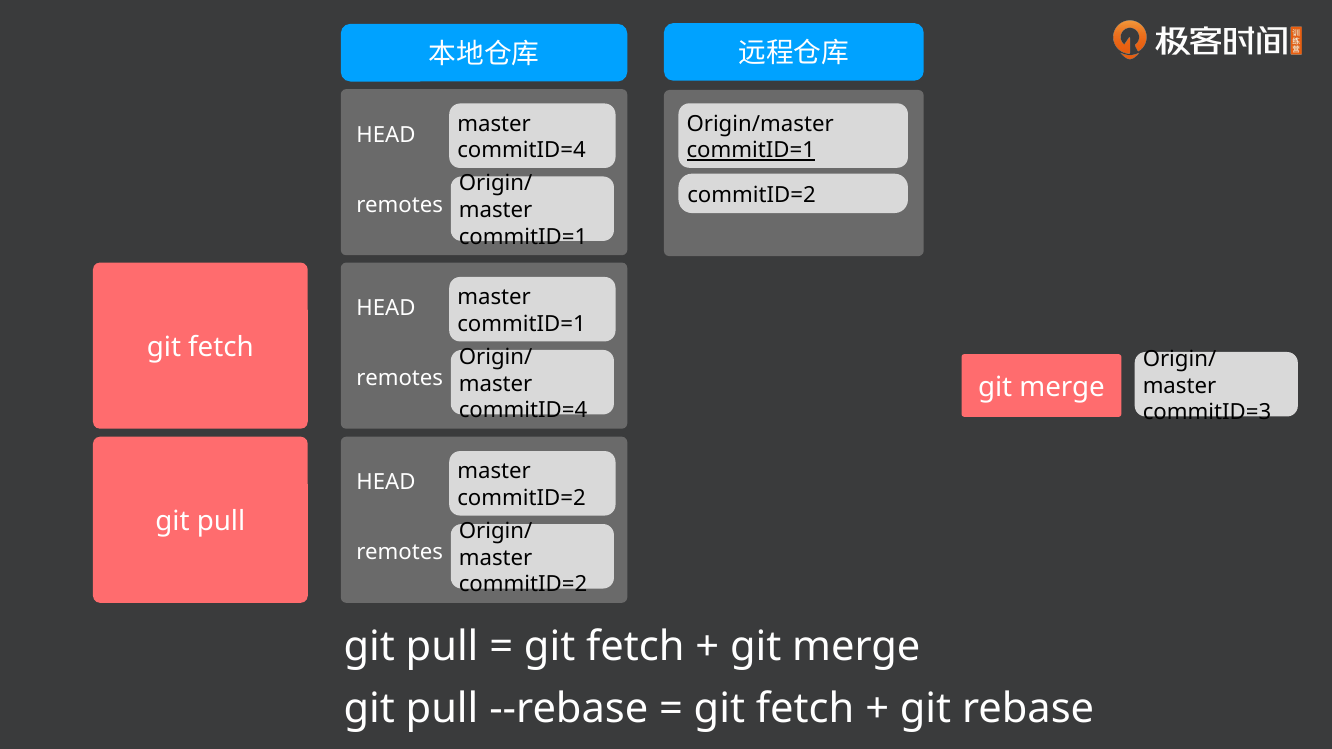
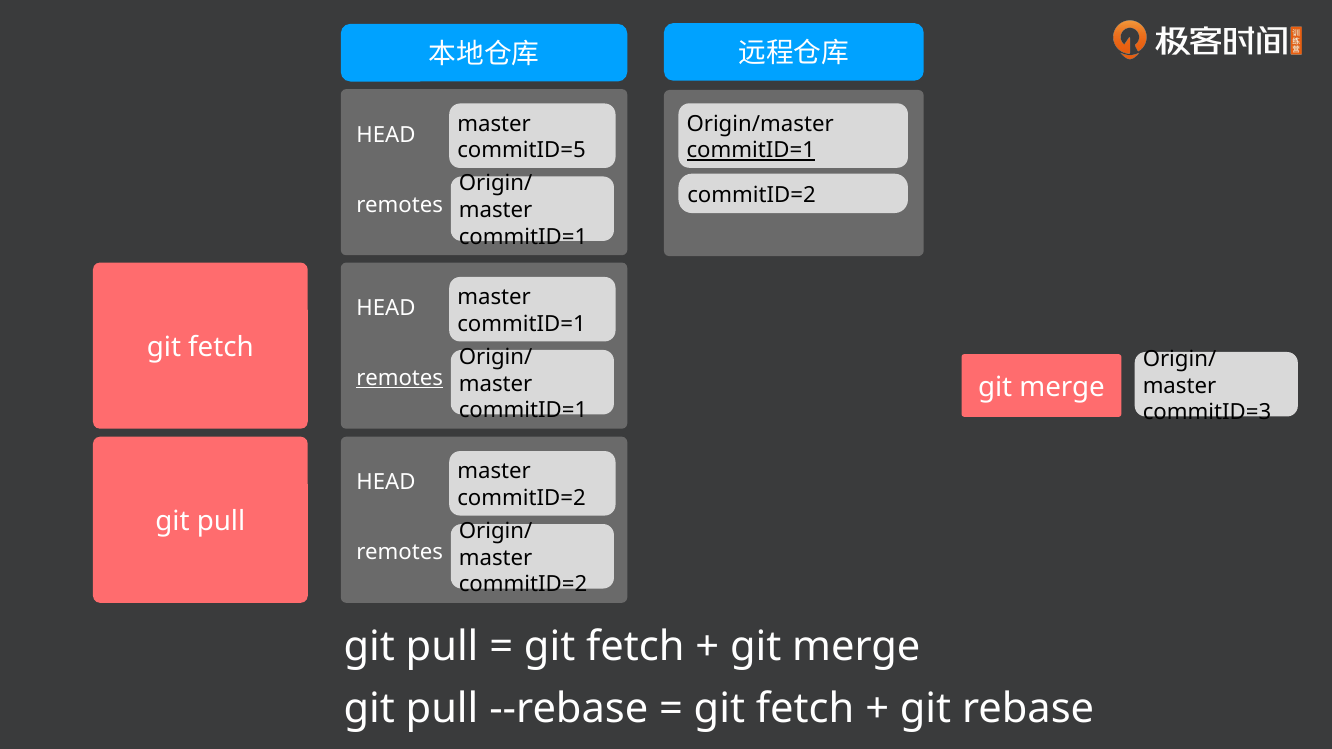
commitID=4 at (522, 151): commitID=4 -> commitID=5
remotes at (400, 378) underline: none -> present
commitID=4 at (523, 411): commitID=4 -> commitID=1
